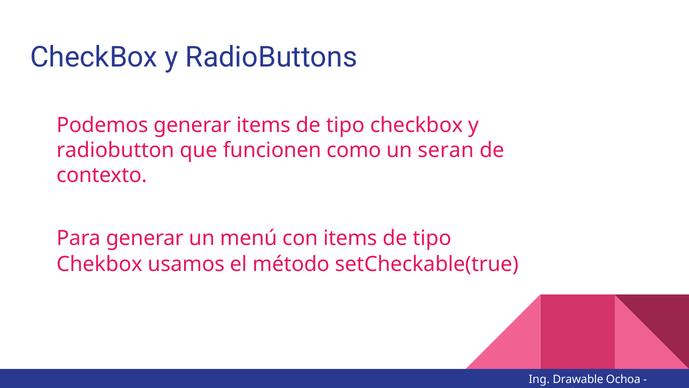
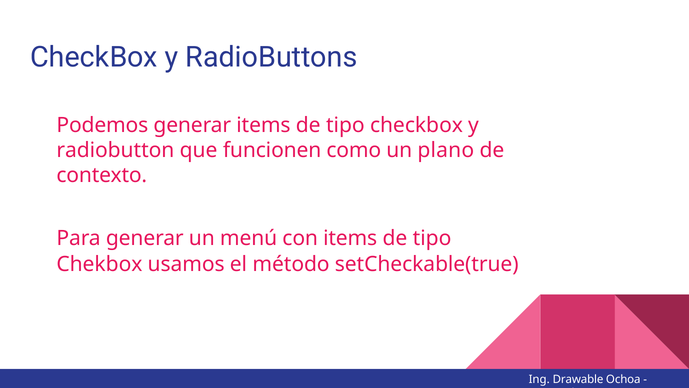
seran: seran -> plano
